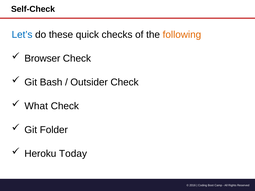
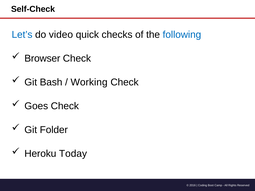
these: these -> video
following colour: orange -> blue
Outsider: Outsider -> Working
What: What -> Goes
